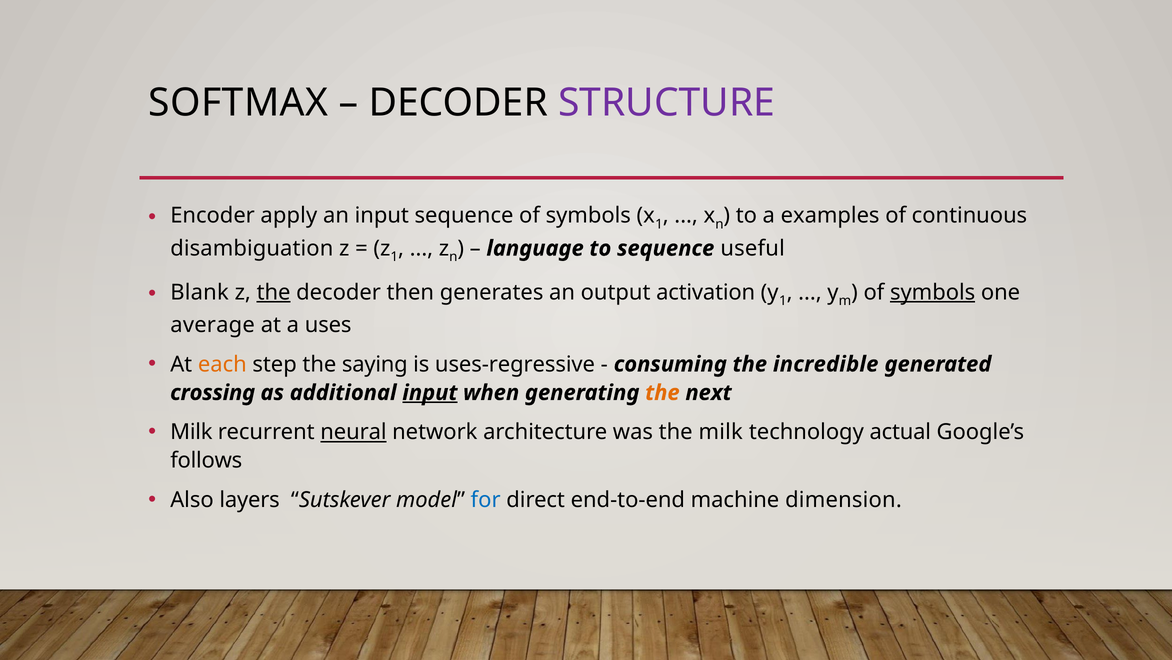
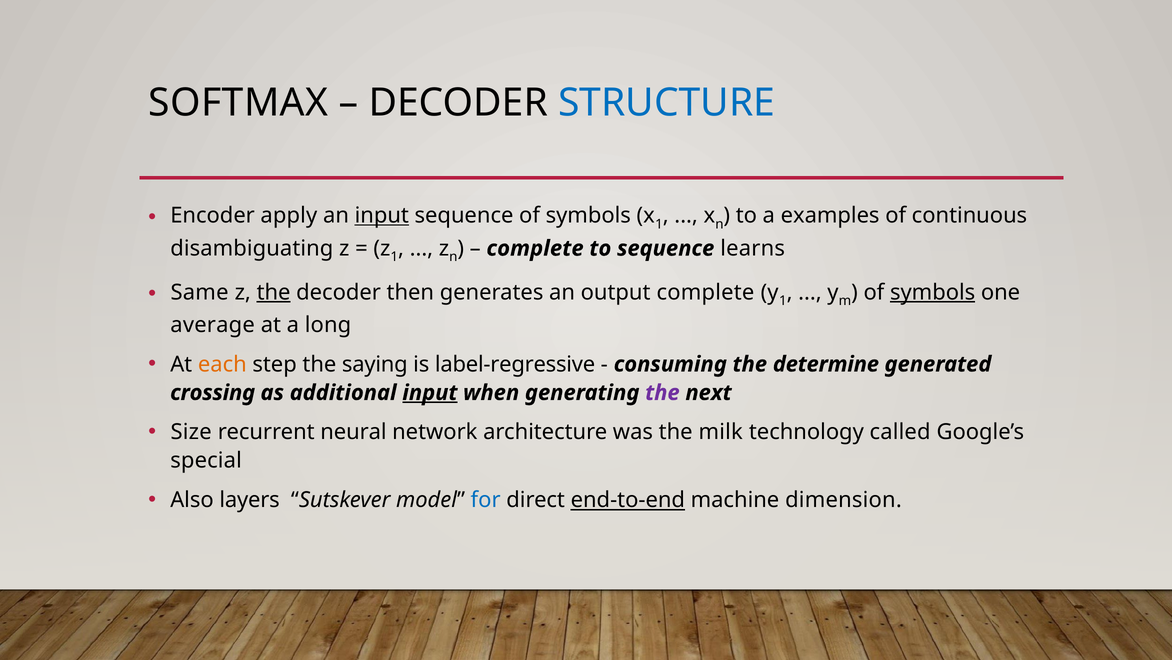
STRUCTURE colour: purple -> blue
input at (382, 215) underline: none -> present
disambiguation: disambiguation -> disambiguating
language at (535, 248): language -> complete
useful: useful -> learns
Blank: Blank -> Same
output activation: activation -> complete
uses: uses -> long
uses-regressive: uses-regressive -> label-regressive
incredible: incredible -> determine
the at (662, 392) colour: orange -> purple
Milk at (191, 432): Milk -> Size
neural underline: present -> none
actual: actual -> called
follows: follows -> special
end-to-end underline: none -> present
